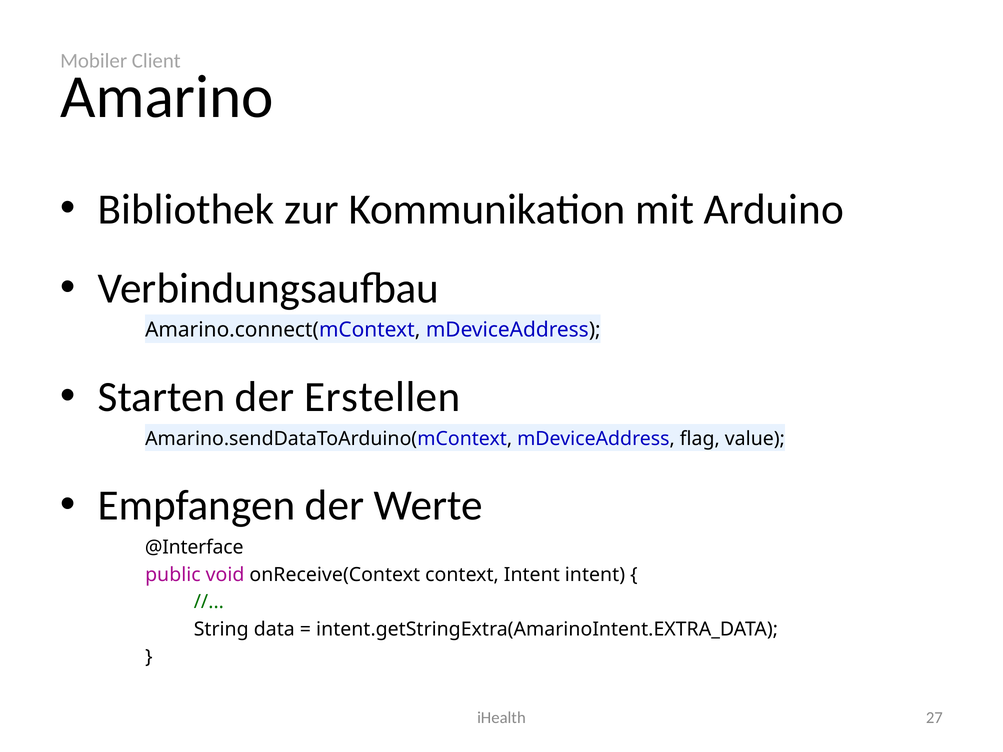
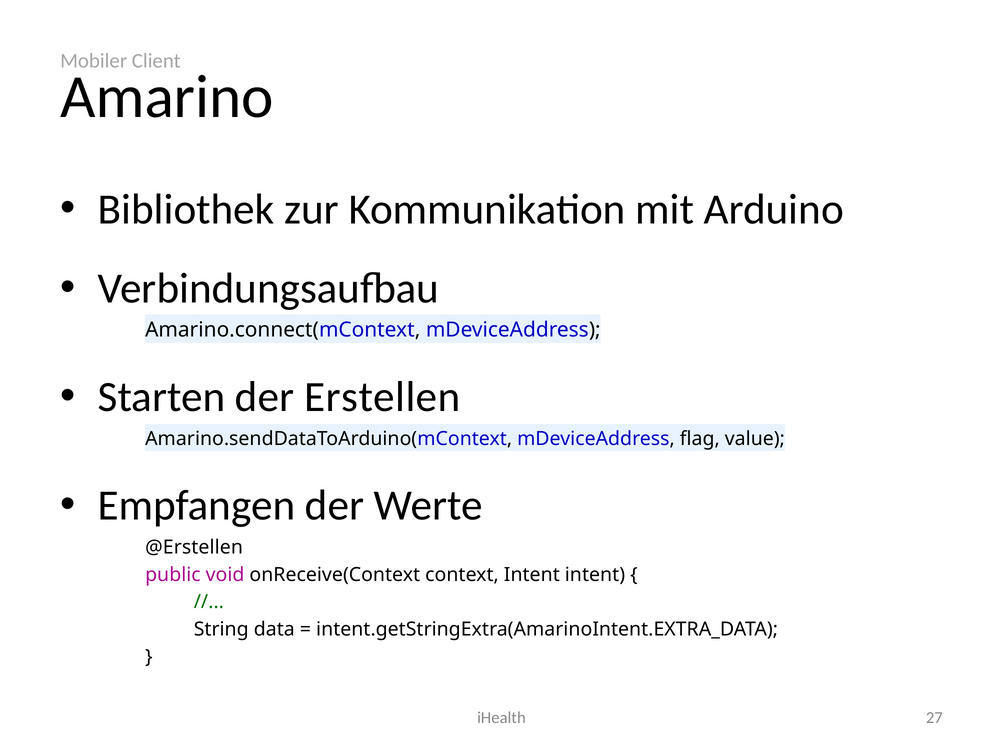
@Interface: @Interface -> @Erstellen
